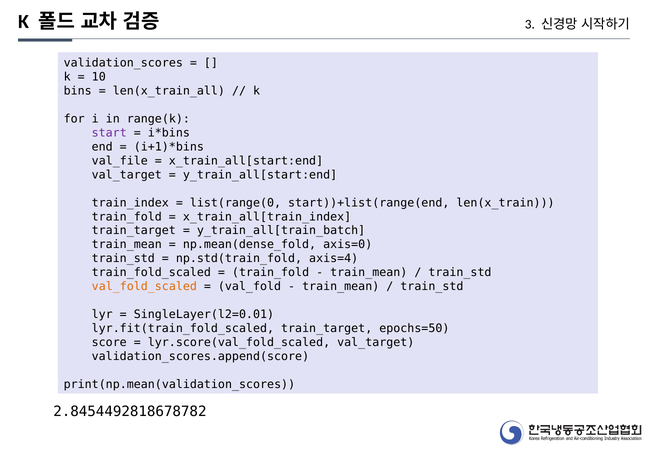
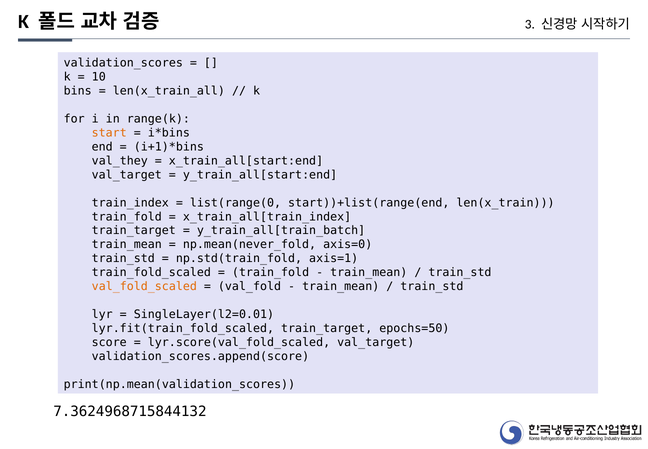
start colour: purple -> orange
val_file: val_file -> val_they
np.mean(dense_fold: np.mean(dense_fold -> np.mean(never_fold
axis=4: axis=4 -> axis=1
2.8454492818678782: 2.8454492818678782 -> 7.3624968715844132
